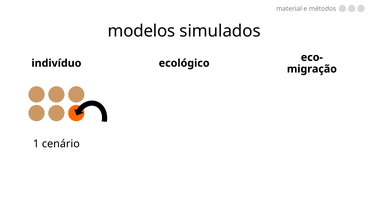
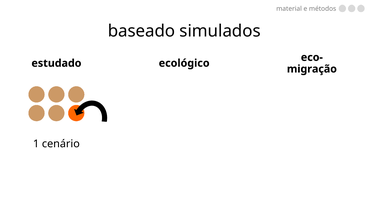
modelos: modelos -> baseado
indivíduo: indivíduo -> estudado
